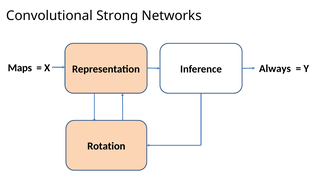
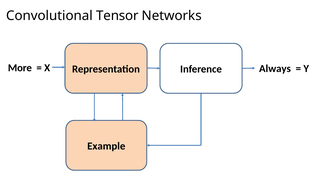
Strong: Strong -> Tensor
Maps: Maps -> More
Rotation: Rotation -> Example
